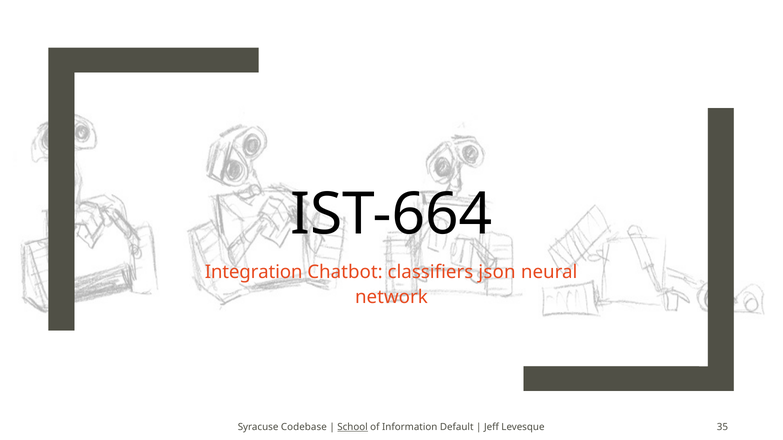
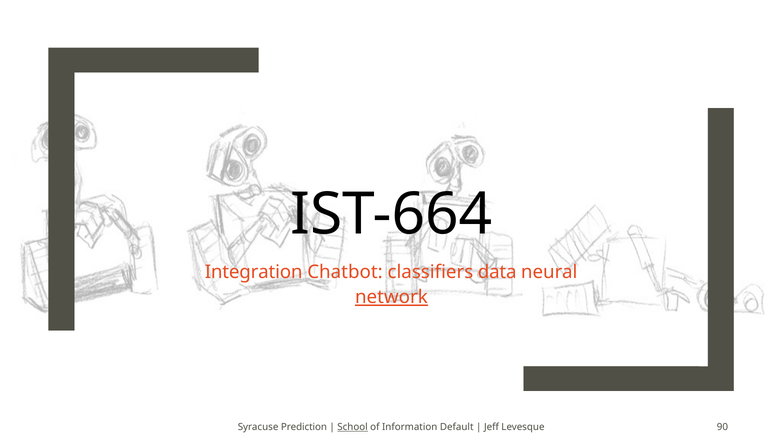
json: json -> data
network underline: none -> present
Codebase: Codebase -> Prediction
35: 35 -> 90
